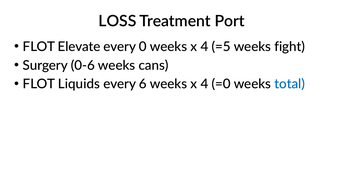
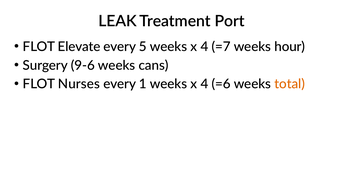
LOSS: LOSS -> LEAK
0: 0 -> 5
=5: =5 -> =7
fight: fight -> hour
0-6: 0-6 -> 9-6
Liquids: Liquids -> Nurses
6: 6 -> 1
=0: =0 -> =6
total colour: blue -> orange
